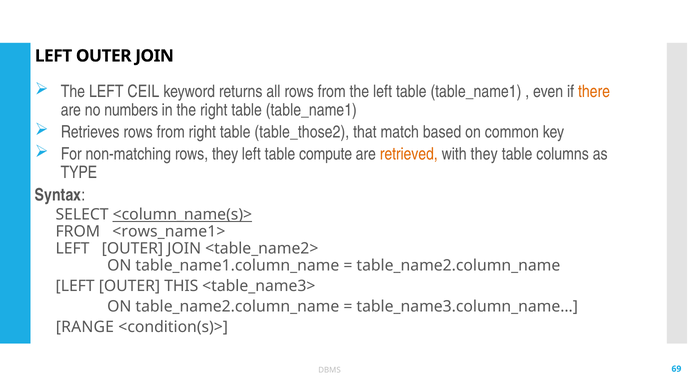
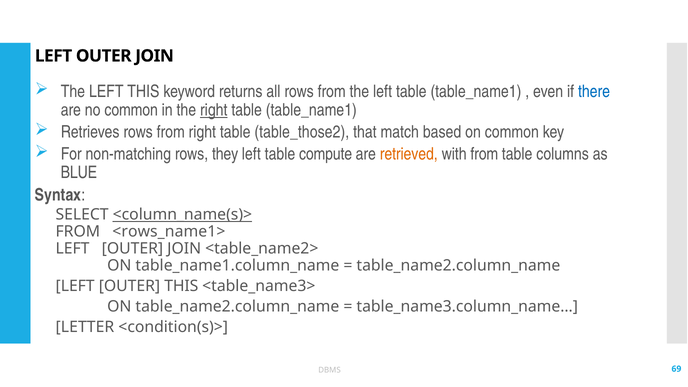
LEFT CEIL: CEIL -> THIS
there colour: orange -> blue
no numbers: numbers -> common
right at (214, 110) underline: none -> present
with they: they -> from
TYPE: TYPE -> BLUE
RANGE: RANGE -> LETTER
